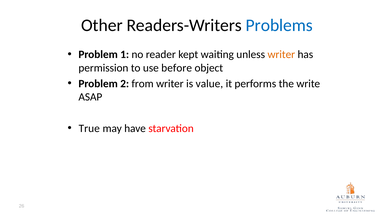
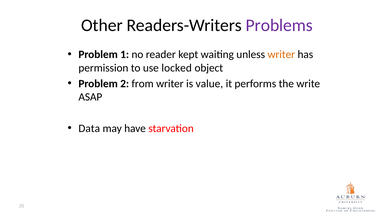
Problems colour: blue -> purple
before: before -> locked
True: True -> Data
